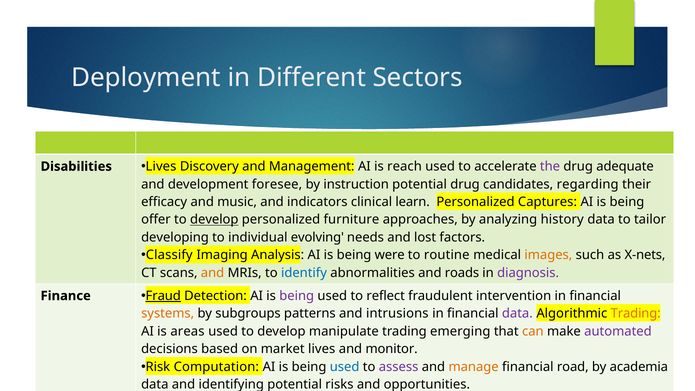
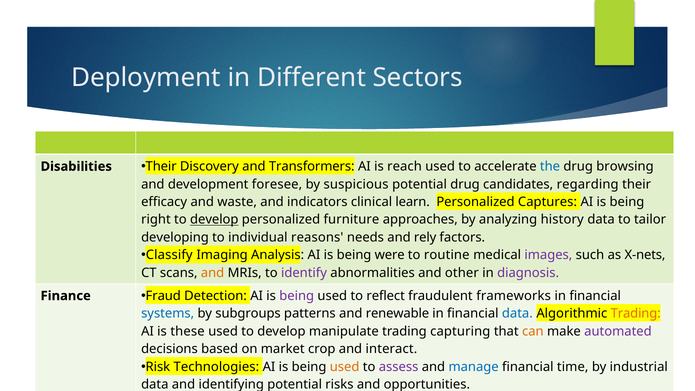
Lives at (161, 166): Lives -> Their
and Management: Management -> Transformers
the at (550, 166) colour: purple -> blue
drug adequate: adequate -> browsing
by instruction: instruction -> suspicious
music: music -> waste
offer: offer -> right
evolving: evolving -> reasons
lost: lost -> rely
images colour: orange -> purple
identify colour: blue -> purple
and roads: roads -> other
Fraud underline: present -> none
fraudulent intervention: intervention -> frameworks
systems at (168, 314) colour: orange -> blue
intrusions: intrusions -> renewable
data at (517, 314) colour: purple -> blue
areas: areas -> these
emerging: emerging -> capturing
market lives: lives -> crop
monitor: monitor -> interact
Computation: Computation -> Technologies
used at (345, 367) colour: blue -> orange
manage colour: orange -> blue
road: road -> time
academia: academia -> industrial
